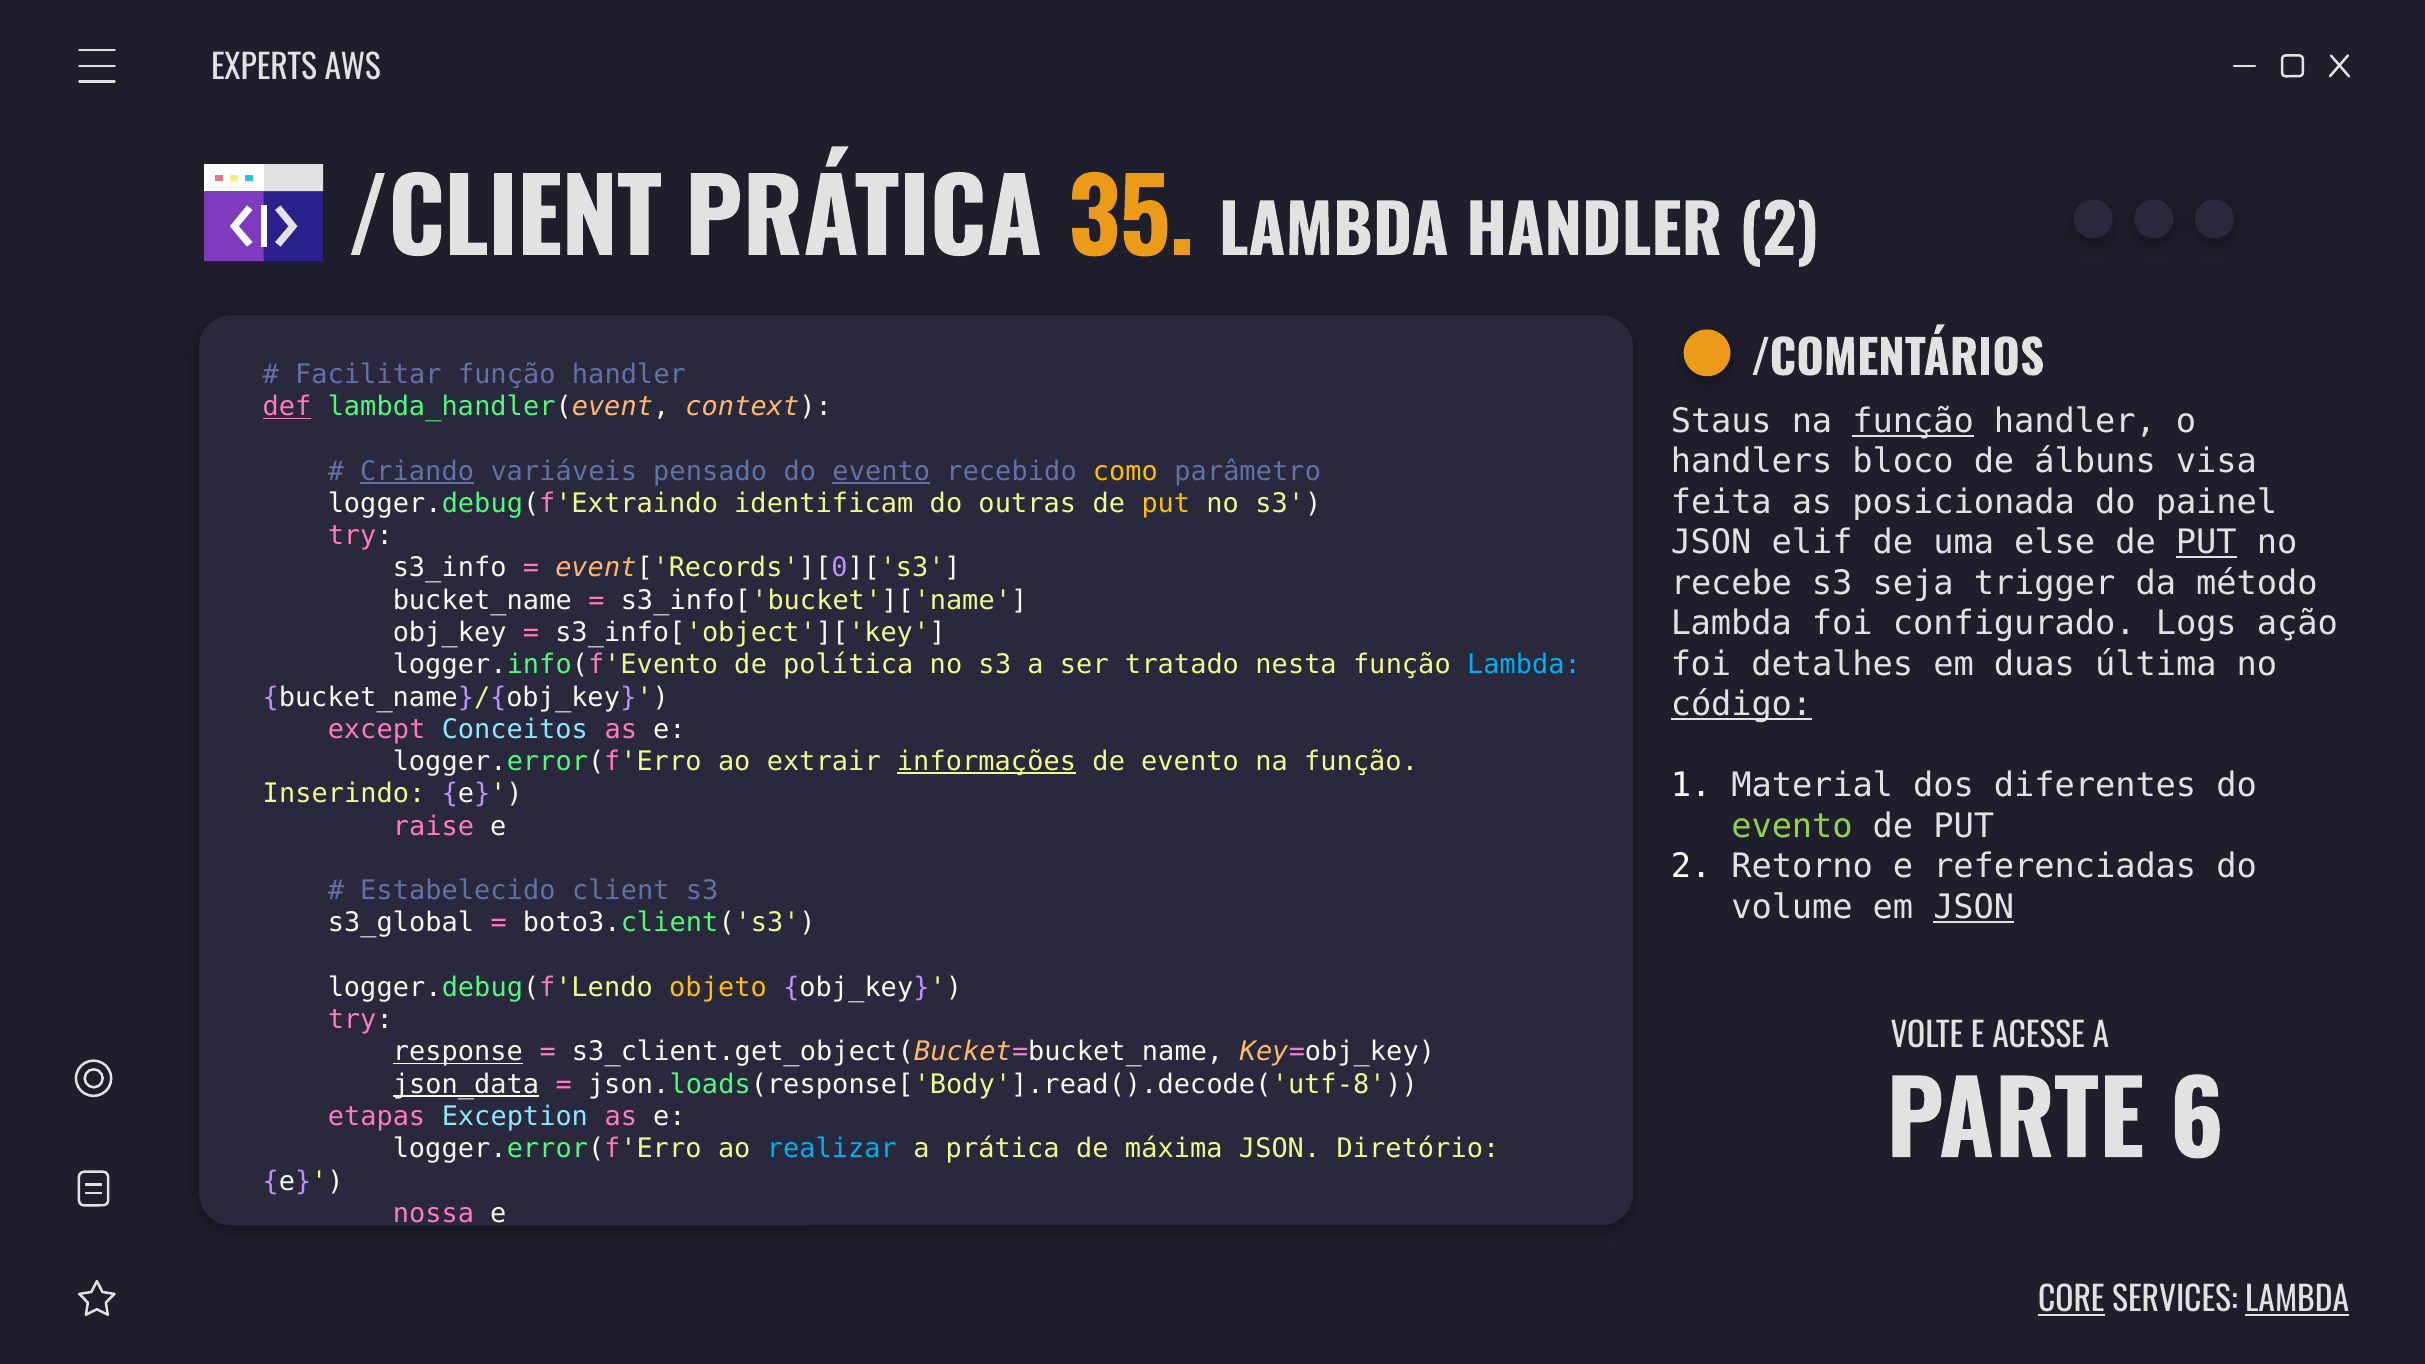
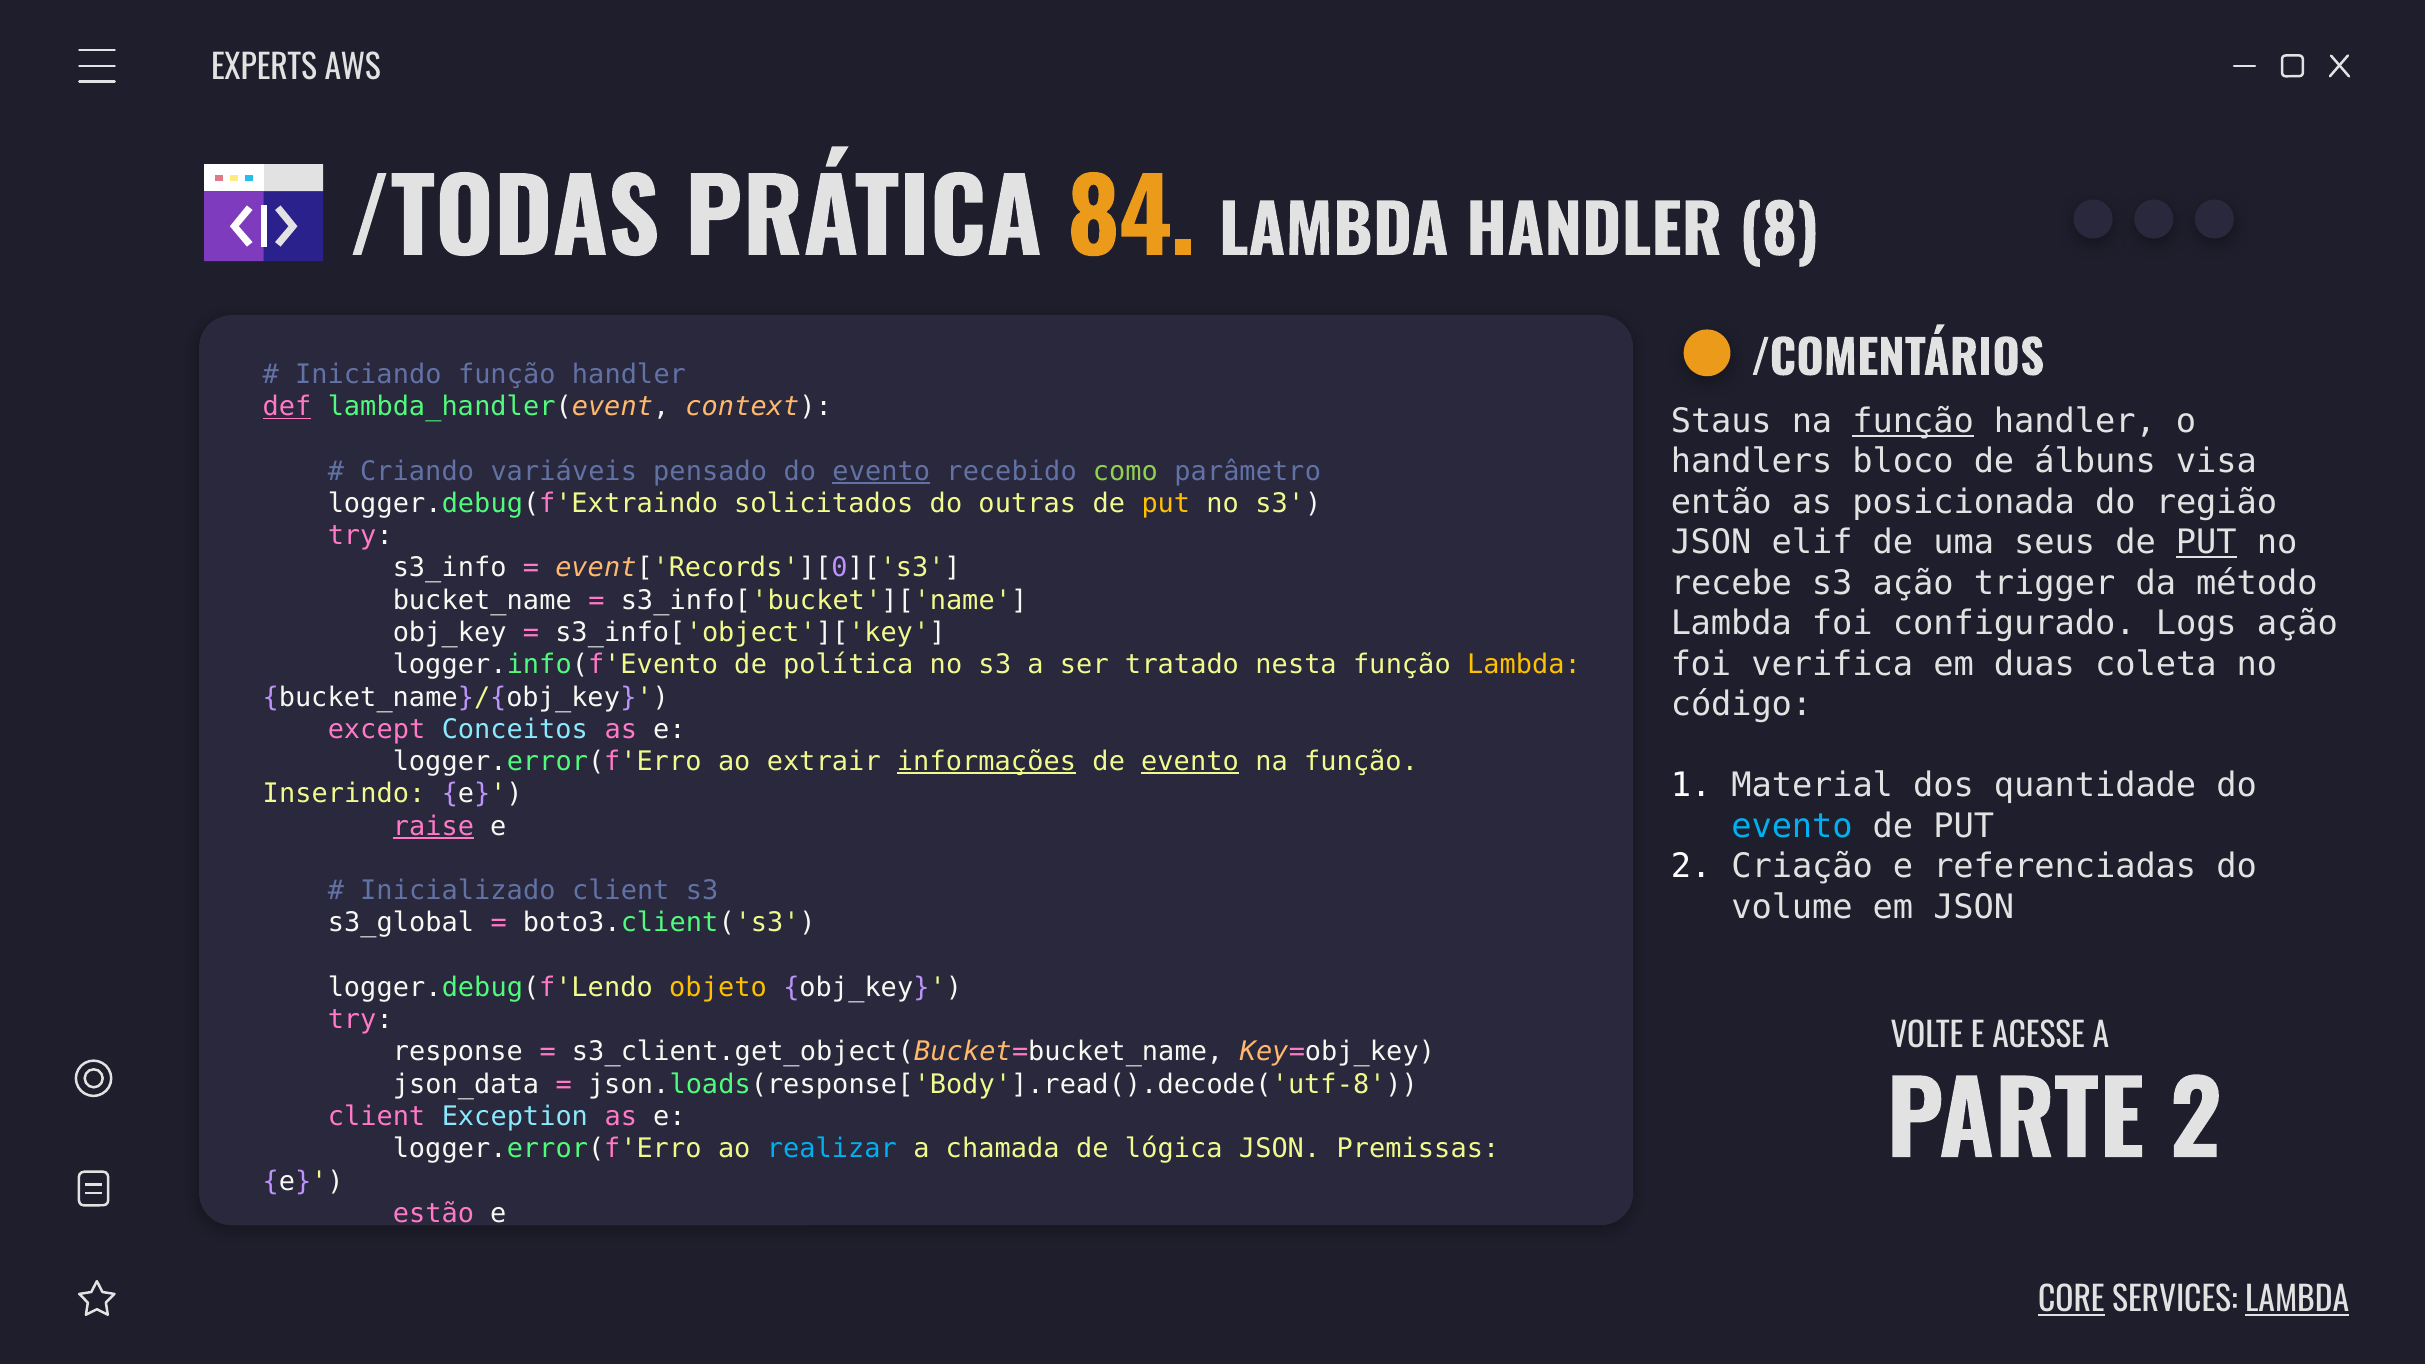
/CLIENT: /CLIENT -> /TODAS
35: 35 -> 84
HANDLER 2: 2 -> 8
Facilitar: Facilitar -> Iniciando
Criando underline: present -> none
como colour: yellow -> light green
feita: feita -> então
painel: painel -> região
identificam: identificam -> solicitados
else: else -> seus
s3 seja: seja -> ação
detalhes: detalhes -> verifica
última: última -> coleta
Lambda at (1524, 665) colour: light blue -> yellow
código underline: present -> none
evento at (1190, 762) underline: none -> present
diferentes: diferentes -> quantidade
evento at (1792, 826) colour: light green -> light blue
raise underline: none -> present
Retorno: Retorno -> Criação
Estabelecido: Estabelecido -> Inicializado
JSON at (1974, 907) underline: present -> none
response underline: present -> none
json_data underline: present -> none
PARTE 6: 6 -> 2
etapas at (377, 1117): etapas -> client
a prática: prática -> chamada
máxima: máxima -> lógica
Diretório: Diretório -> Premissas
nossa: nossa -> estão
